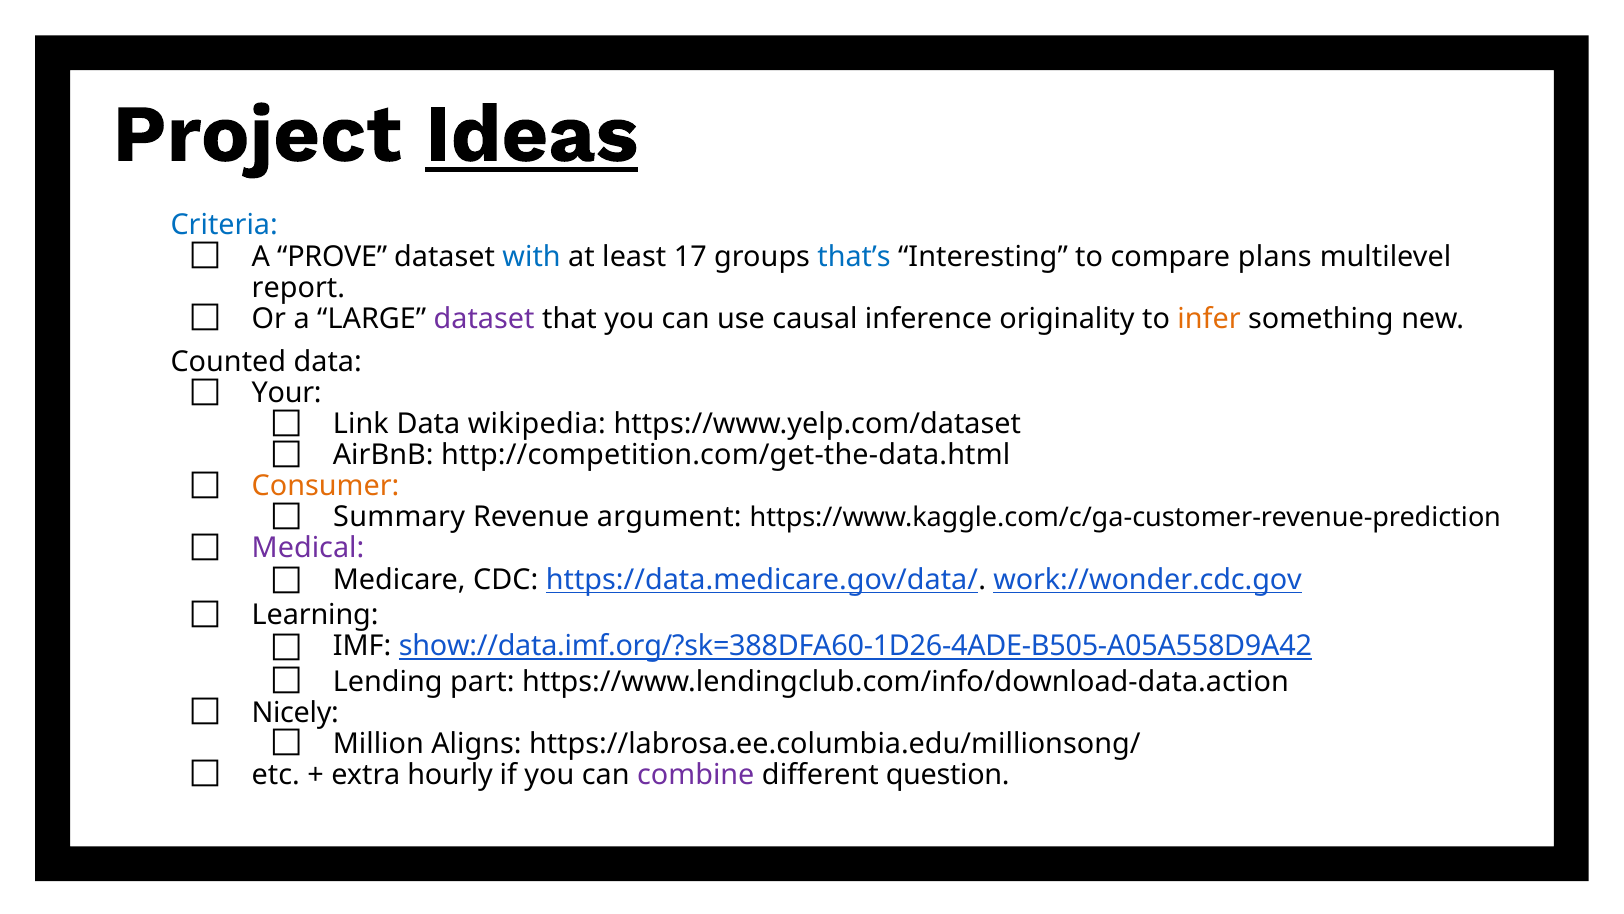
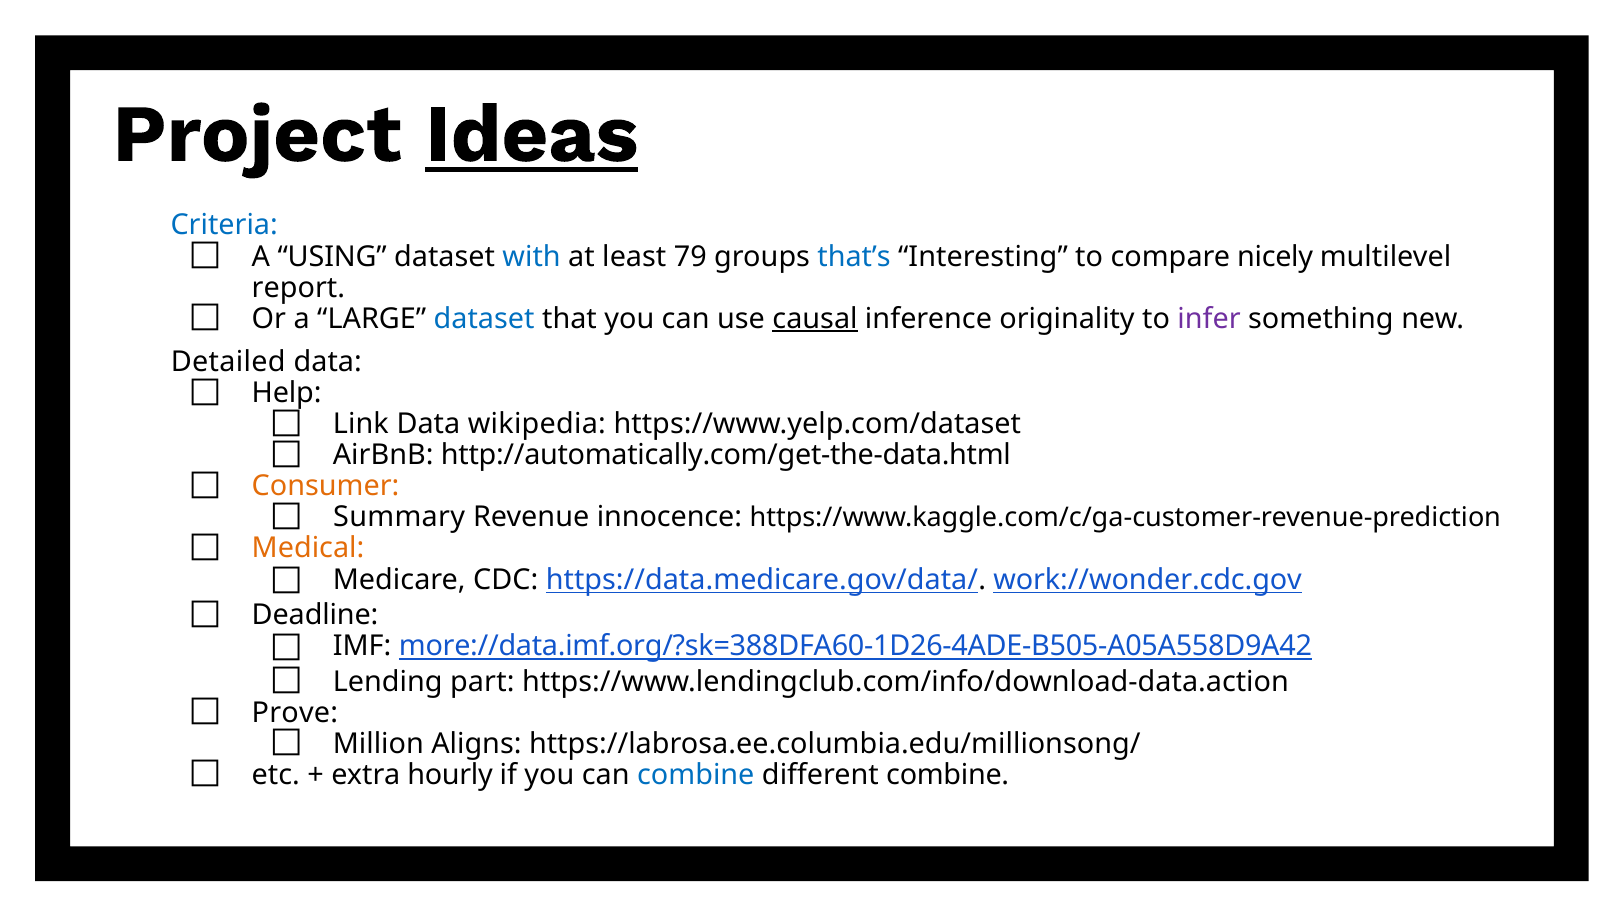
PROVE: PROVE -> USING
17: 17 -> 79
plans: plans -> nicely
dataset at (484, 319) colour: purple -> blue
causal underline: none -> present
infer colour: orange -> purple
Counted: Counted -> Detailed
Your: Your -> Help
http://competition.com/get-the-data.html: http://competition.com/get-the-data.html -> http://automatically.com/get-the-data.html
argument: argument -> innocence
Medical colour: purple -> orange
Learning: Learning -> Deadline
show://data.imf.org/?sk=388DFA60-1D26-4ADE-B505-A05A558D9A42: show://data.imf.org/?sk=388DFA60-1D26-4ADE-B505-A05A558D9A42 -> more://data.imf.org/?sk=388DFA60-1D26-4ADE-B505-A05A558D9A42
Nicely: Nicely -> Prove
combine at (696, 774) colour: purple -> blue
different question: question -> combine
